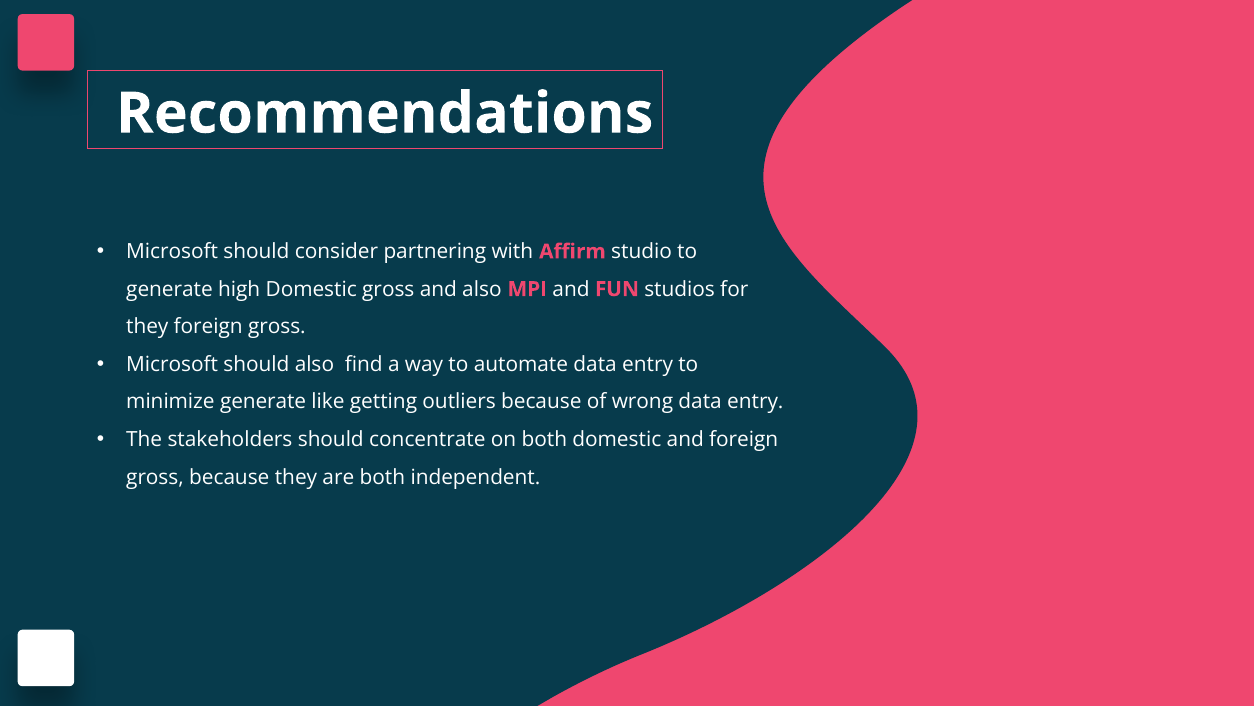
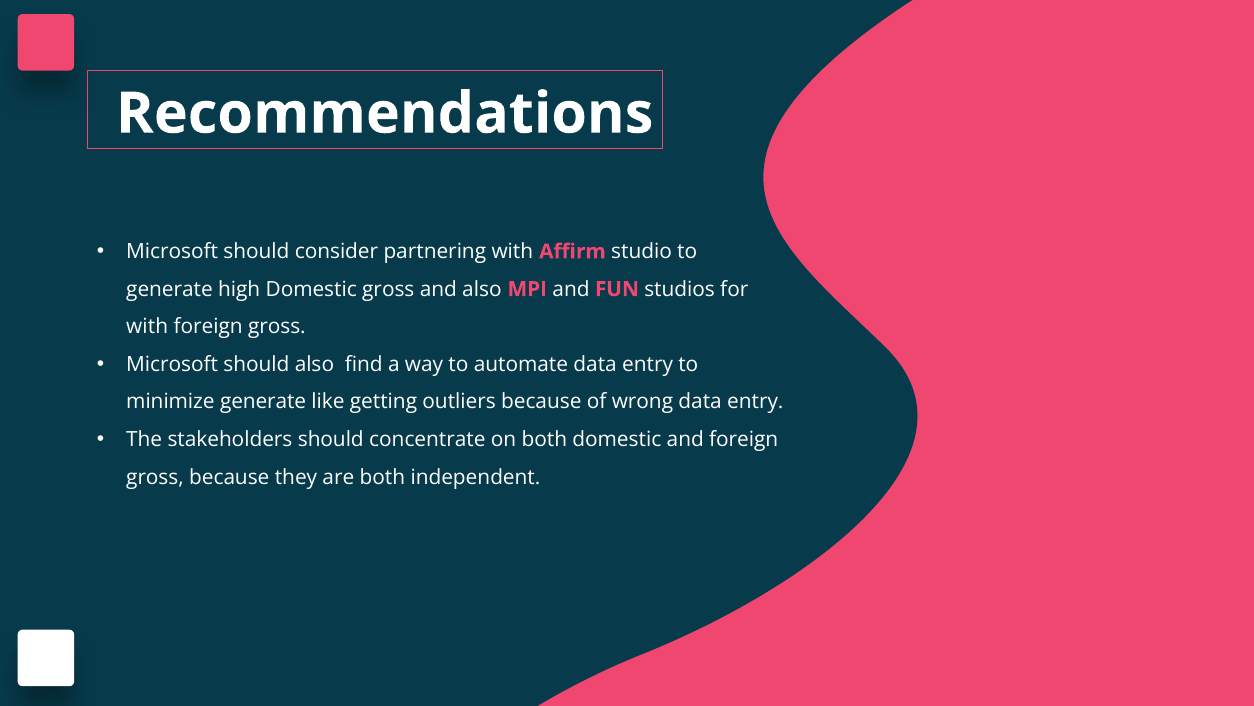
they at (147, 327): they -> with
